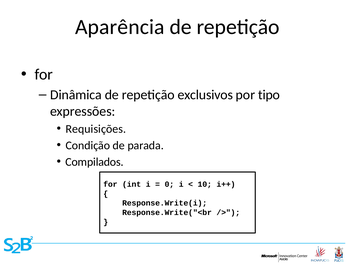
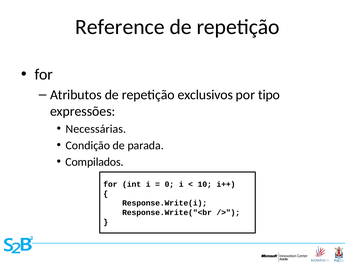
Aparência: Aparência -> Reference
Dinâmica: Dinâmica -> Atributos
Requisições: Requisições -> Necessárias
